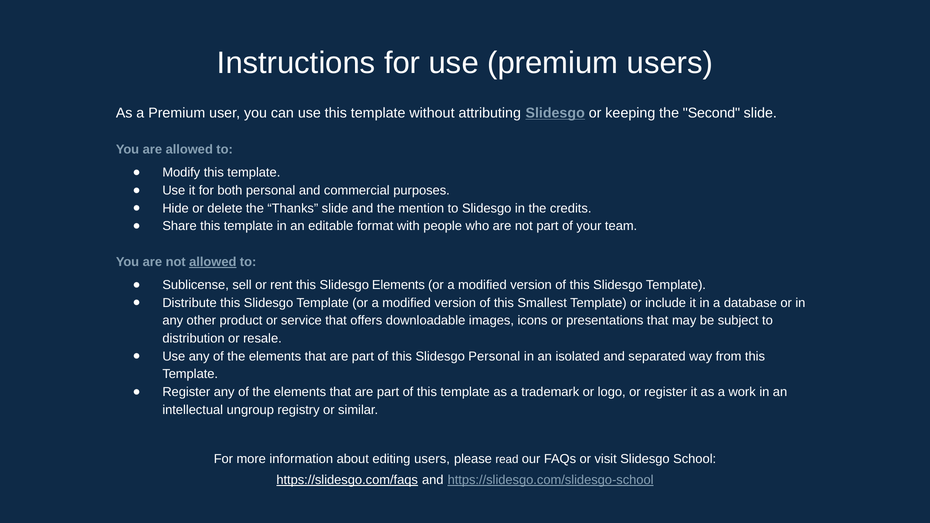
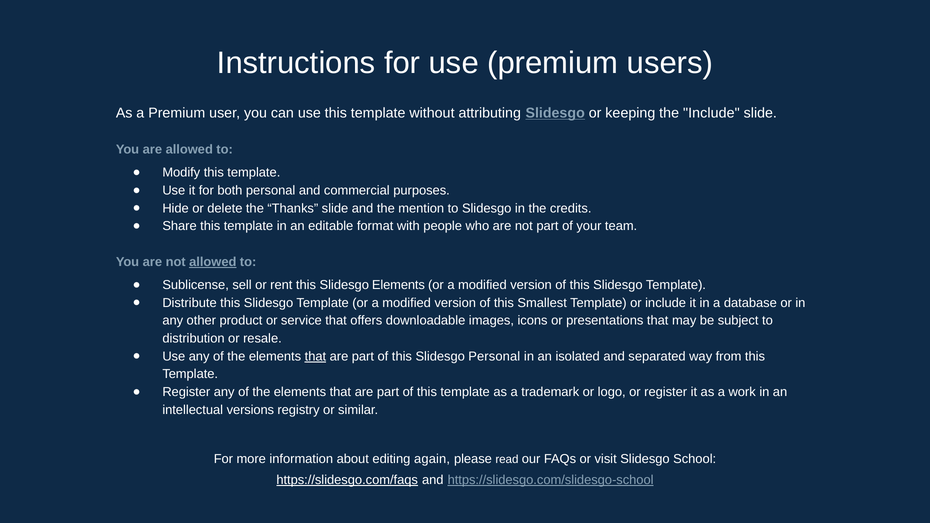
the Second: Second -> Include
that at (315, 356) underline: none -> present
ungroup: ungroup -> versions
editing users: users -> again
